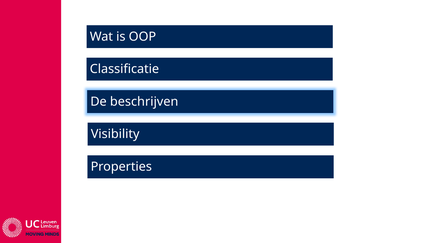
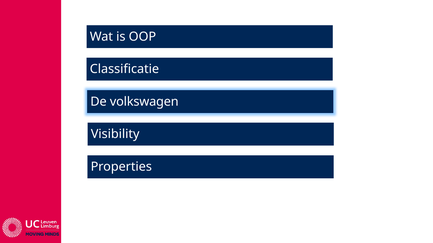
beschrijven: beschrijven -> volkswagen
